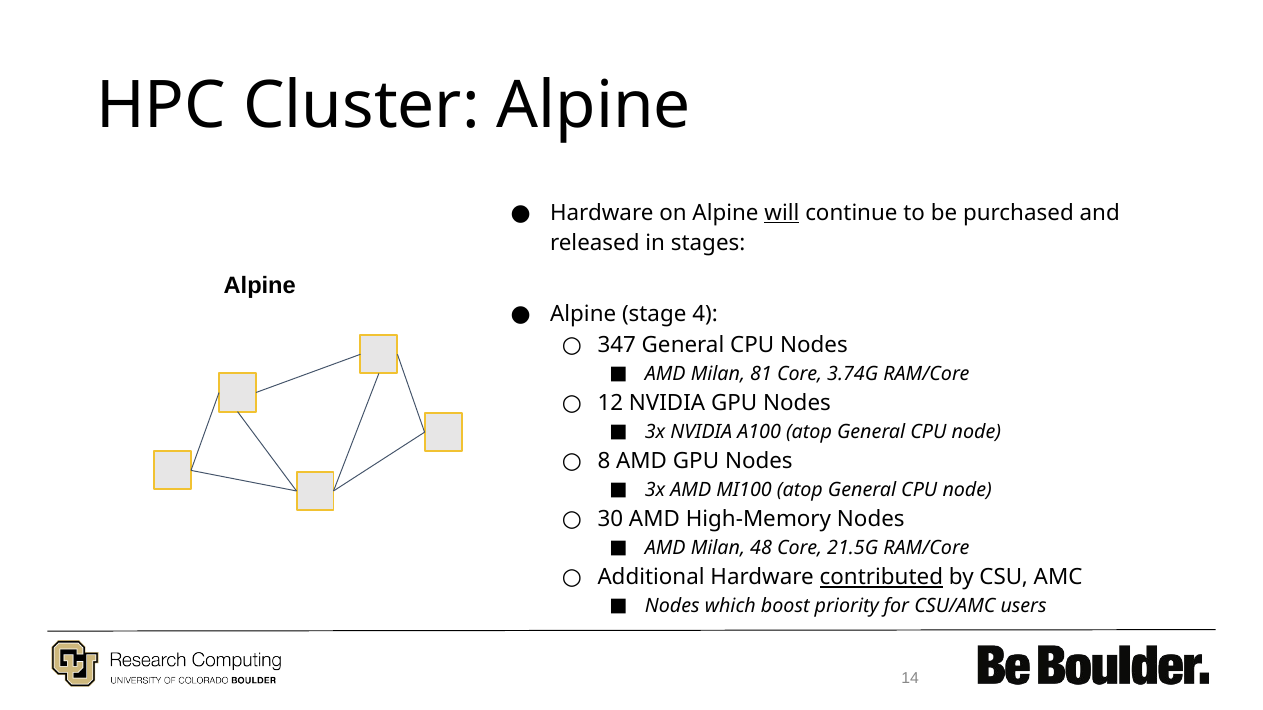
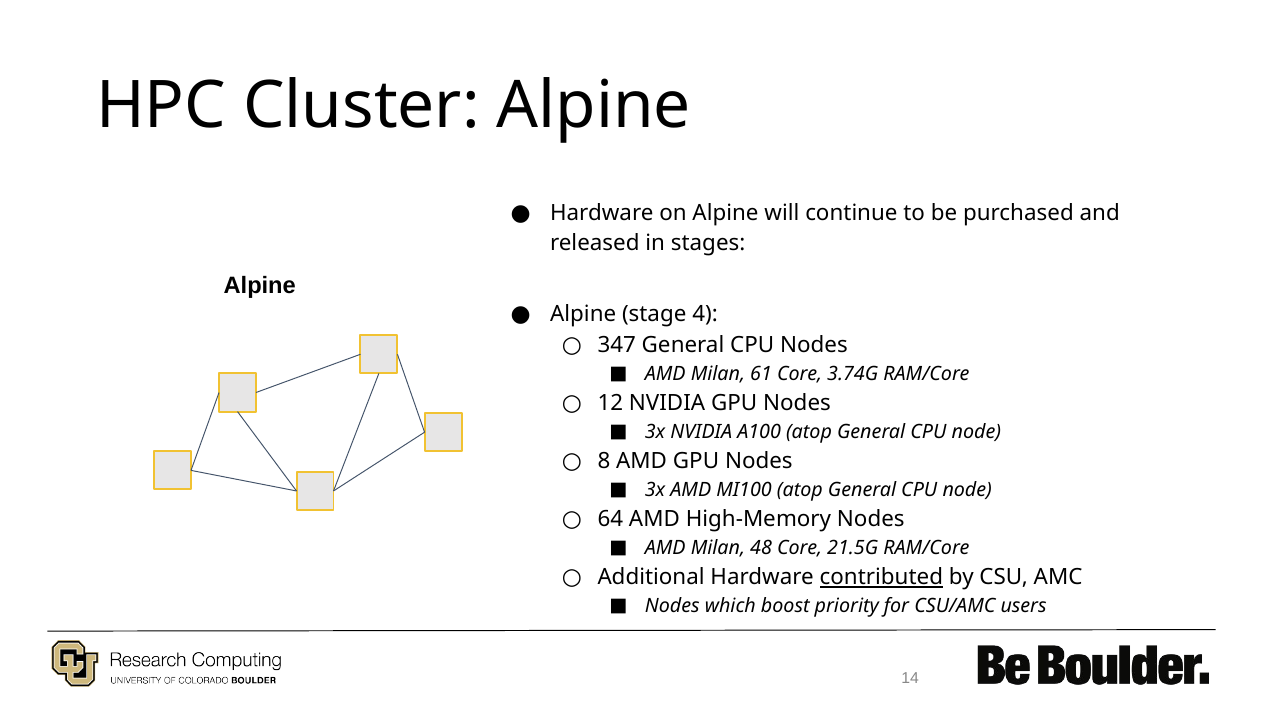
will underline: present -> none
81: 81 -> 61
30: 30 -> 64
